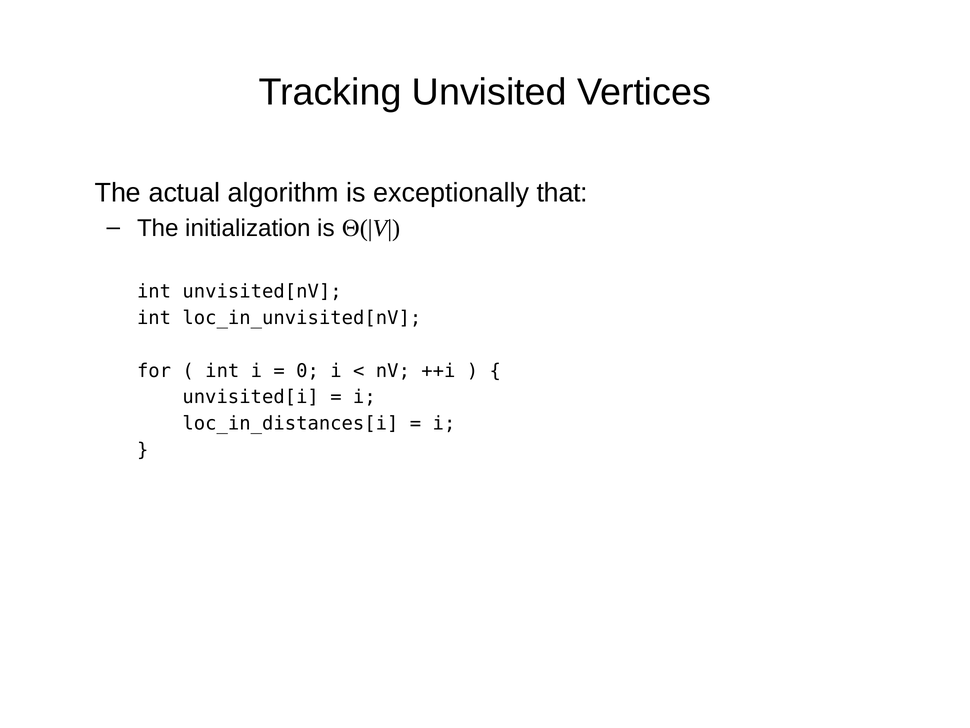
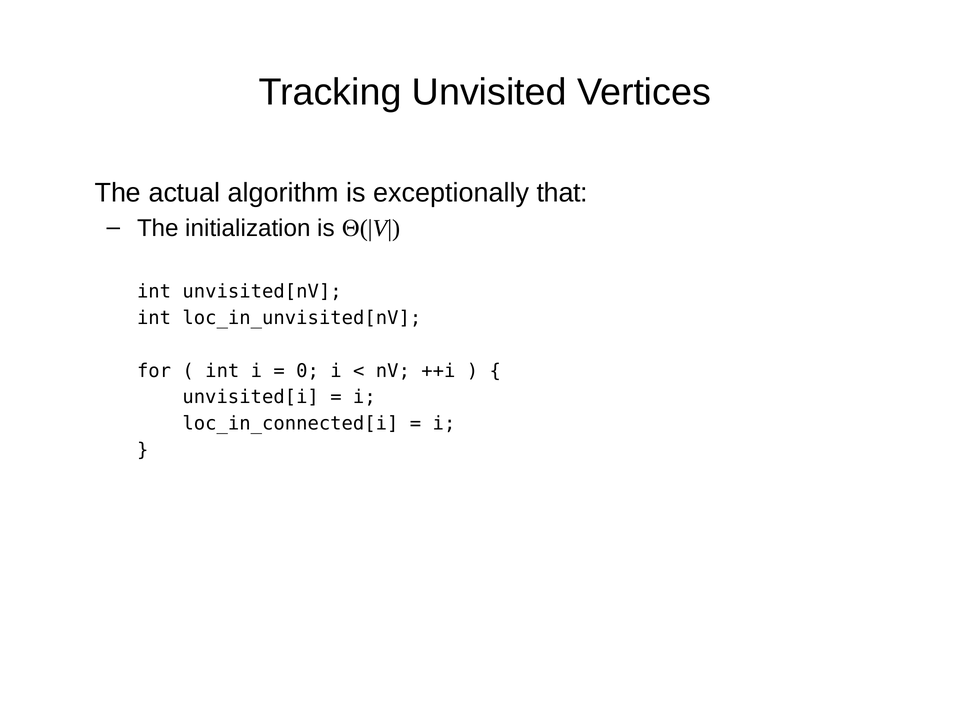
loc_in_distances[i: loc_in_distances[i -> loc_in_connected[i
